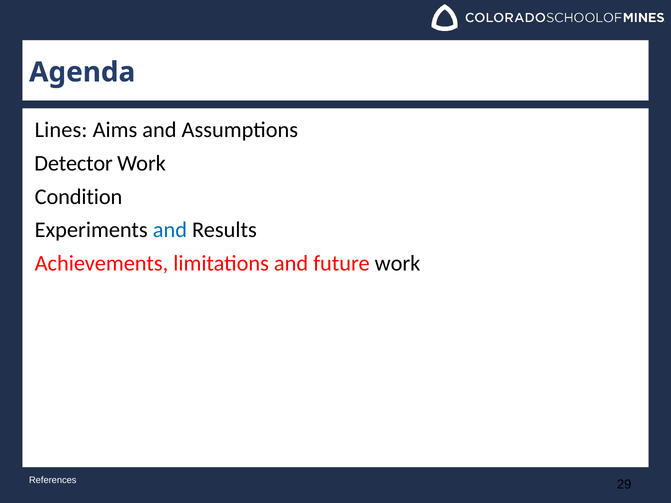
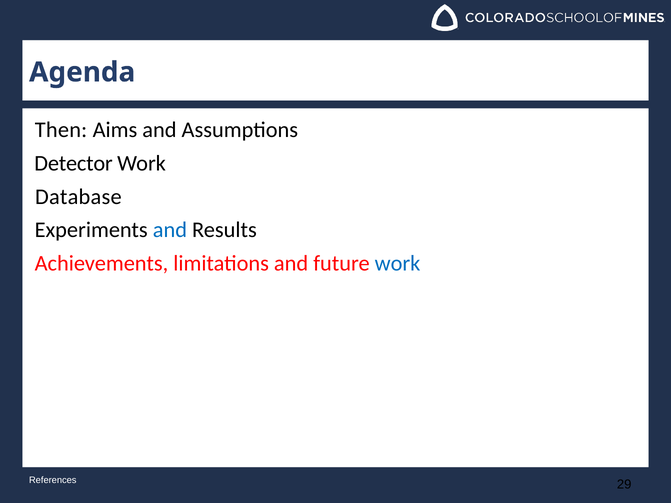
Lines: Lines -> Then
Condition: Condition -> Database
work at (398, 264) colour: black -> blue
